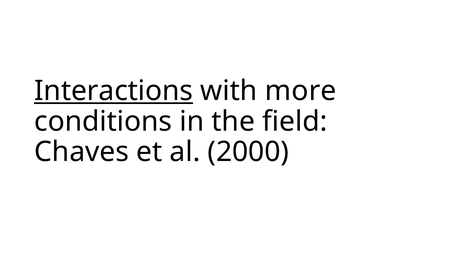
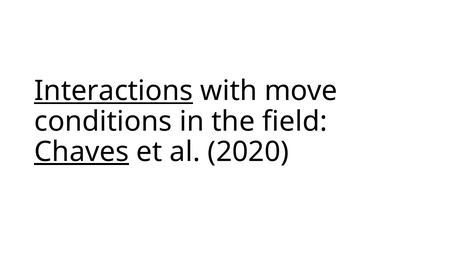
more: more -> move
Chaves underline: none -> present
2000: 2000 -> 2020
